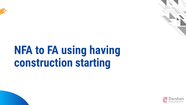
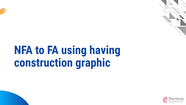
starting: starting -> graphic
